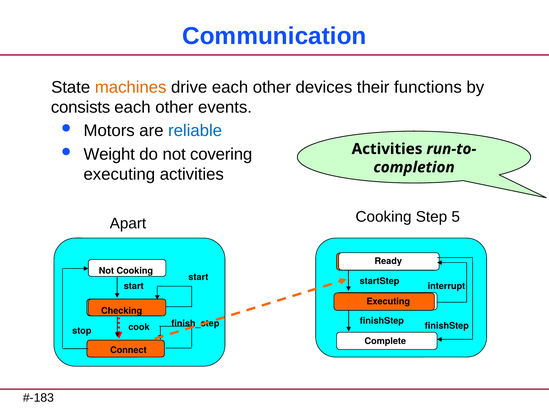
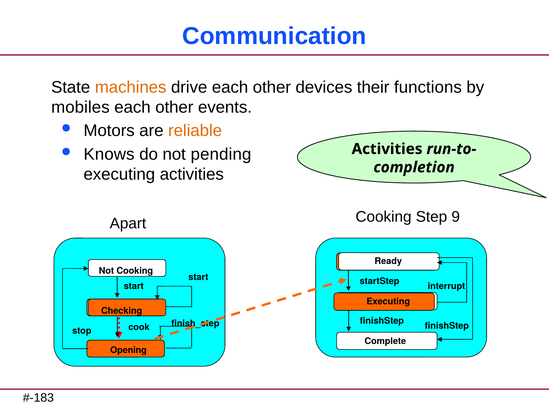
consists: consists -> mobiles
reliable colour: blue -> orange
Weight: Weight -> Knows
covering: covering -> pending
5: 5 -> 9
Connect: Connect -> Opening
